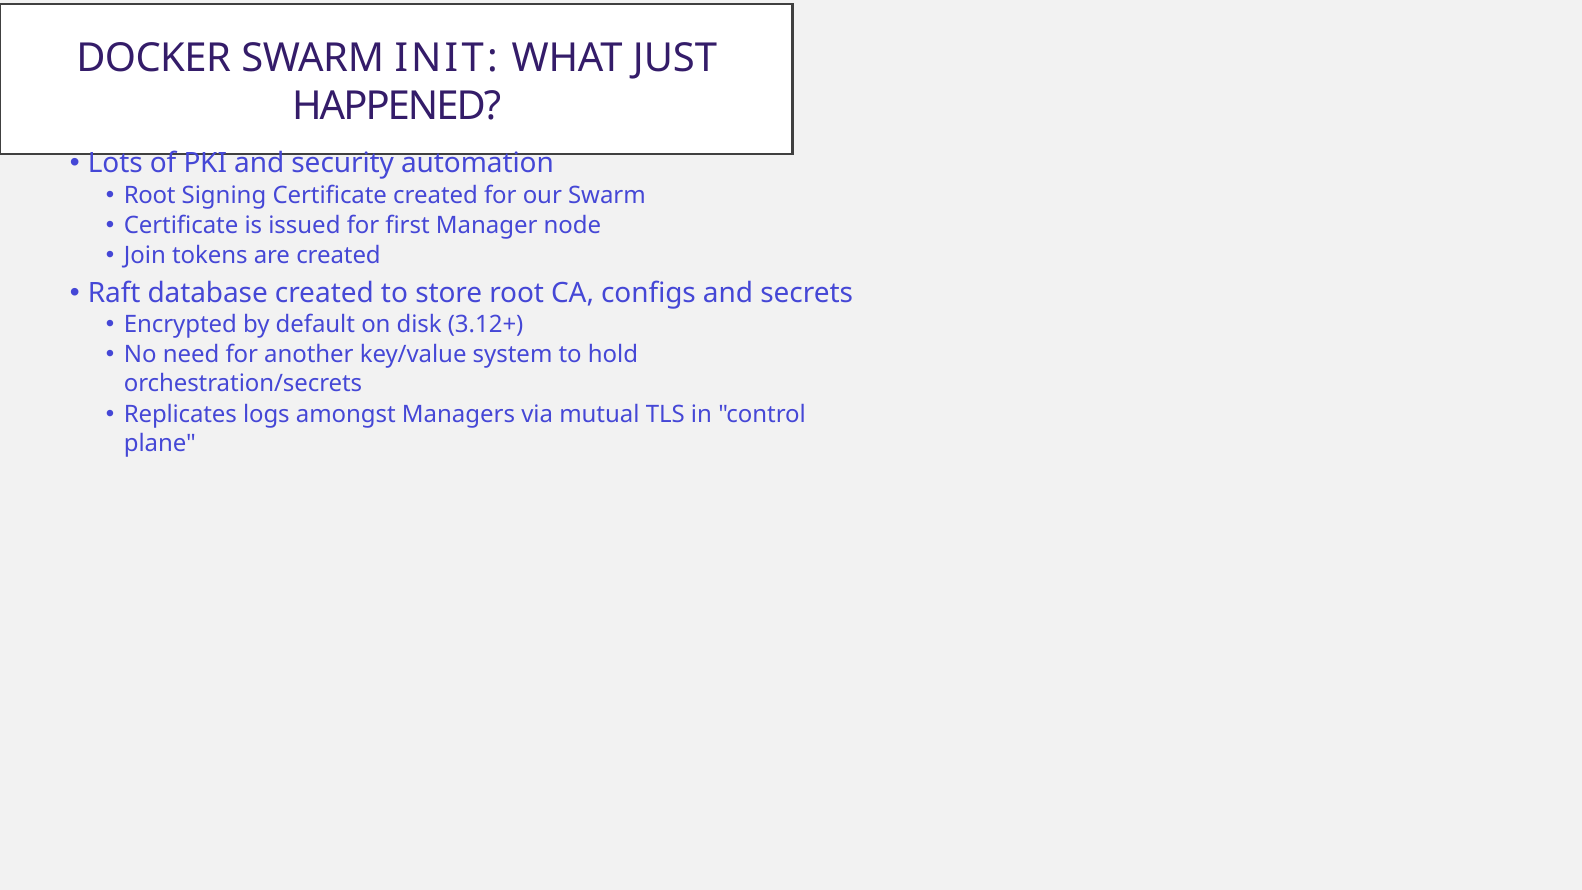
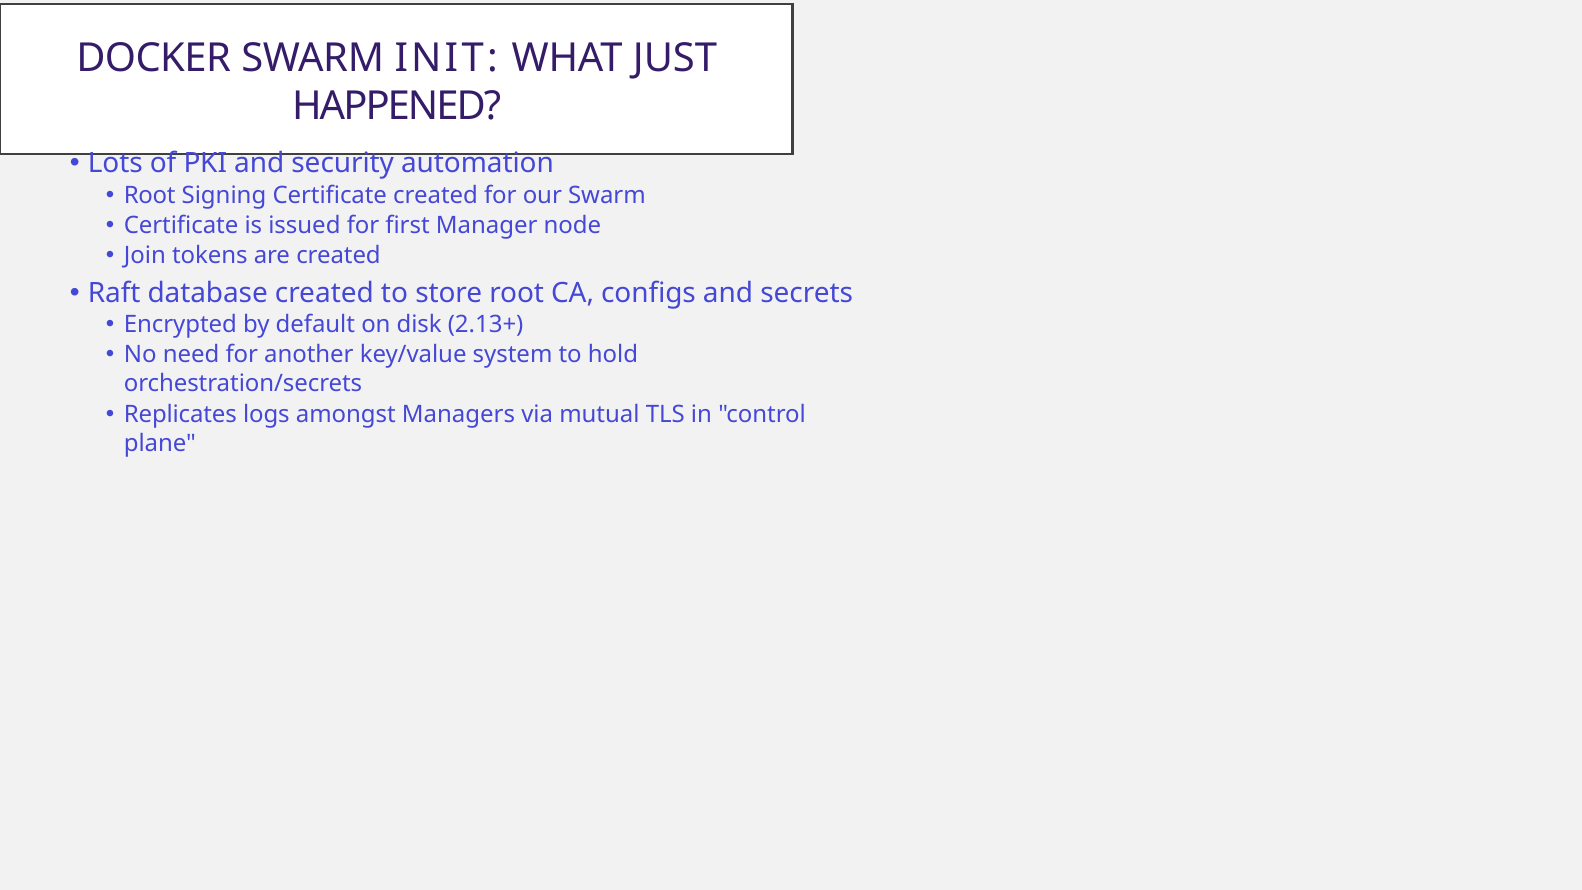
3.12+: 3.12+ -> 2.13+
